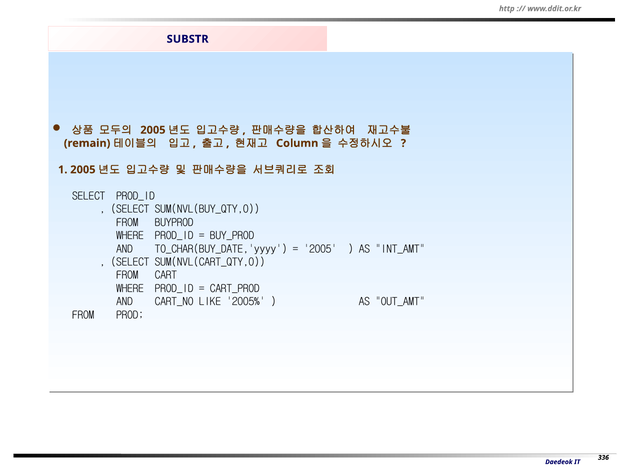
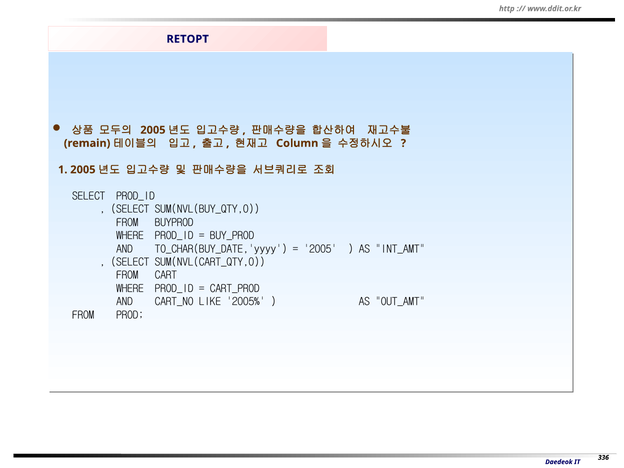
SUBSTR: SUBSTR -> RETOPT
